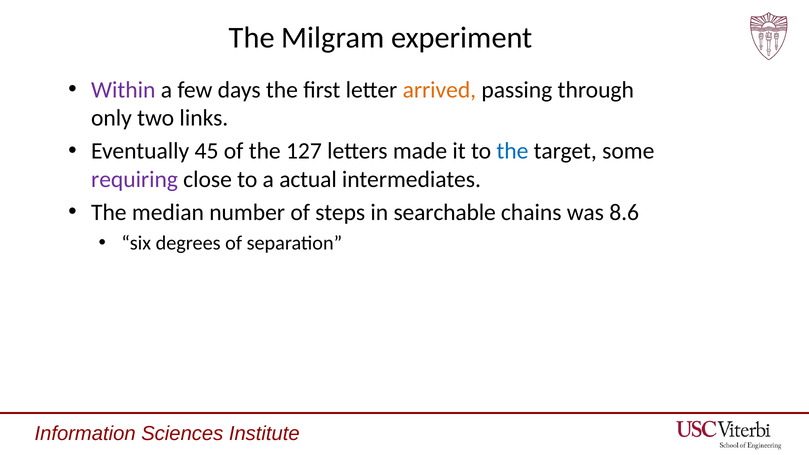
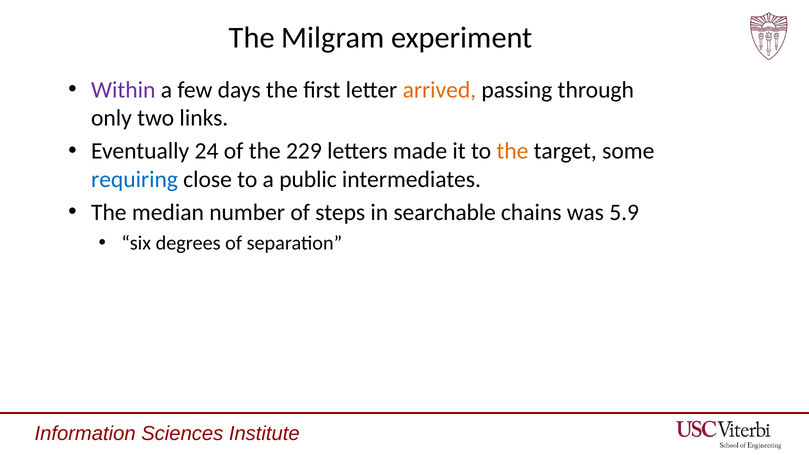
45: 45 -> 24
127: 127 -> 229
the at (512, 151) colour: blue -> orange
requiring colour: purple -> blue
actual: actual -> public
8.6: 8.6 -> 5.9
